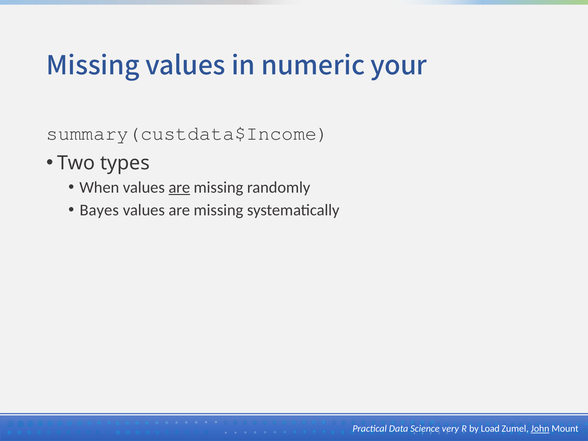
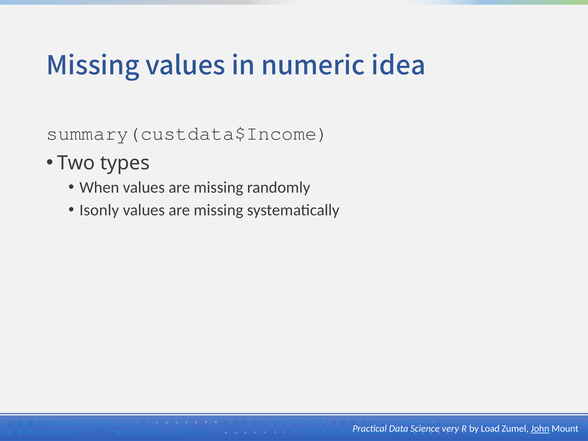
your: your -> idea
are at (179, 188) underline: present -> none
Bayes: Bayes -> Isonly
